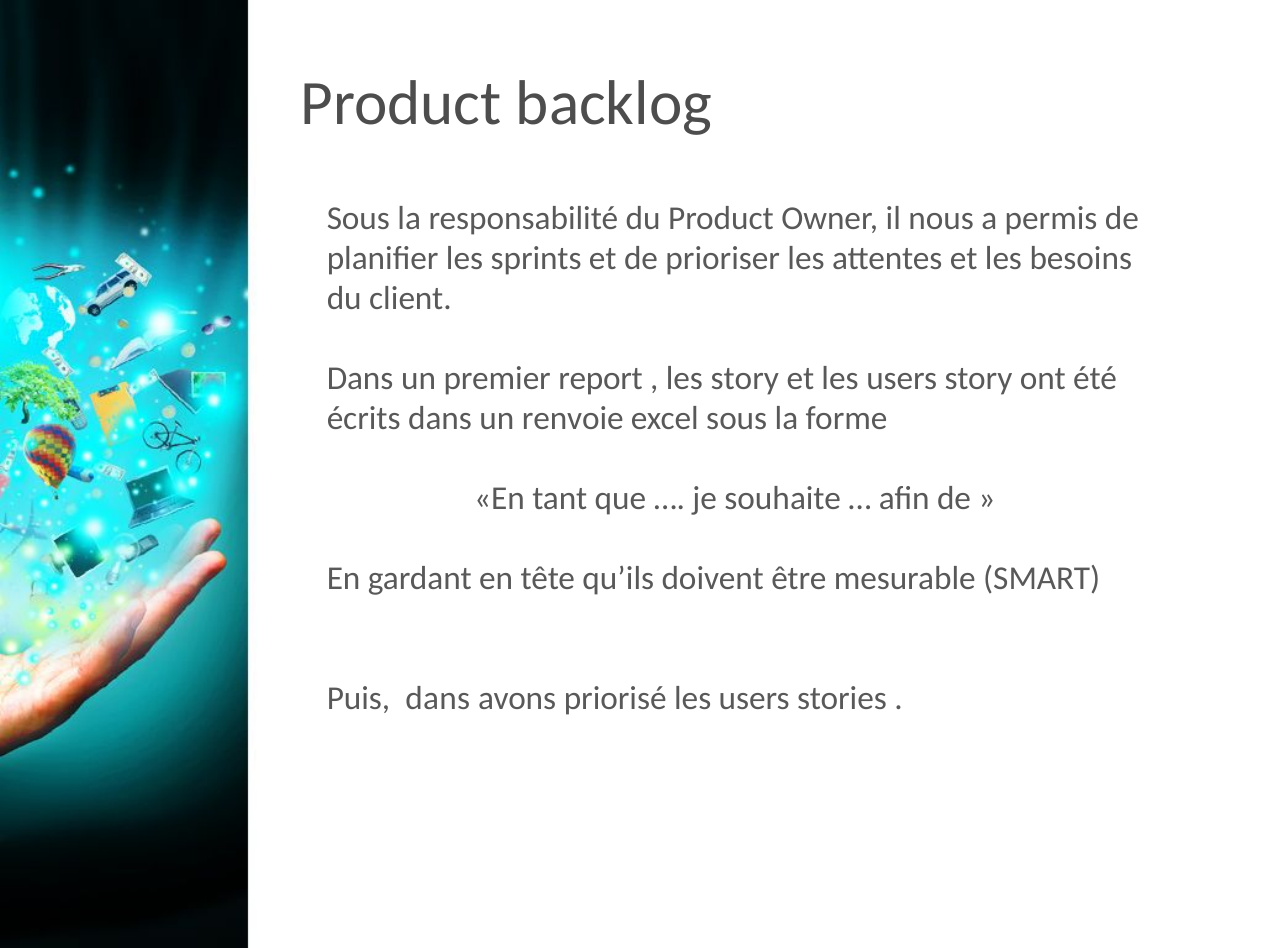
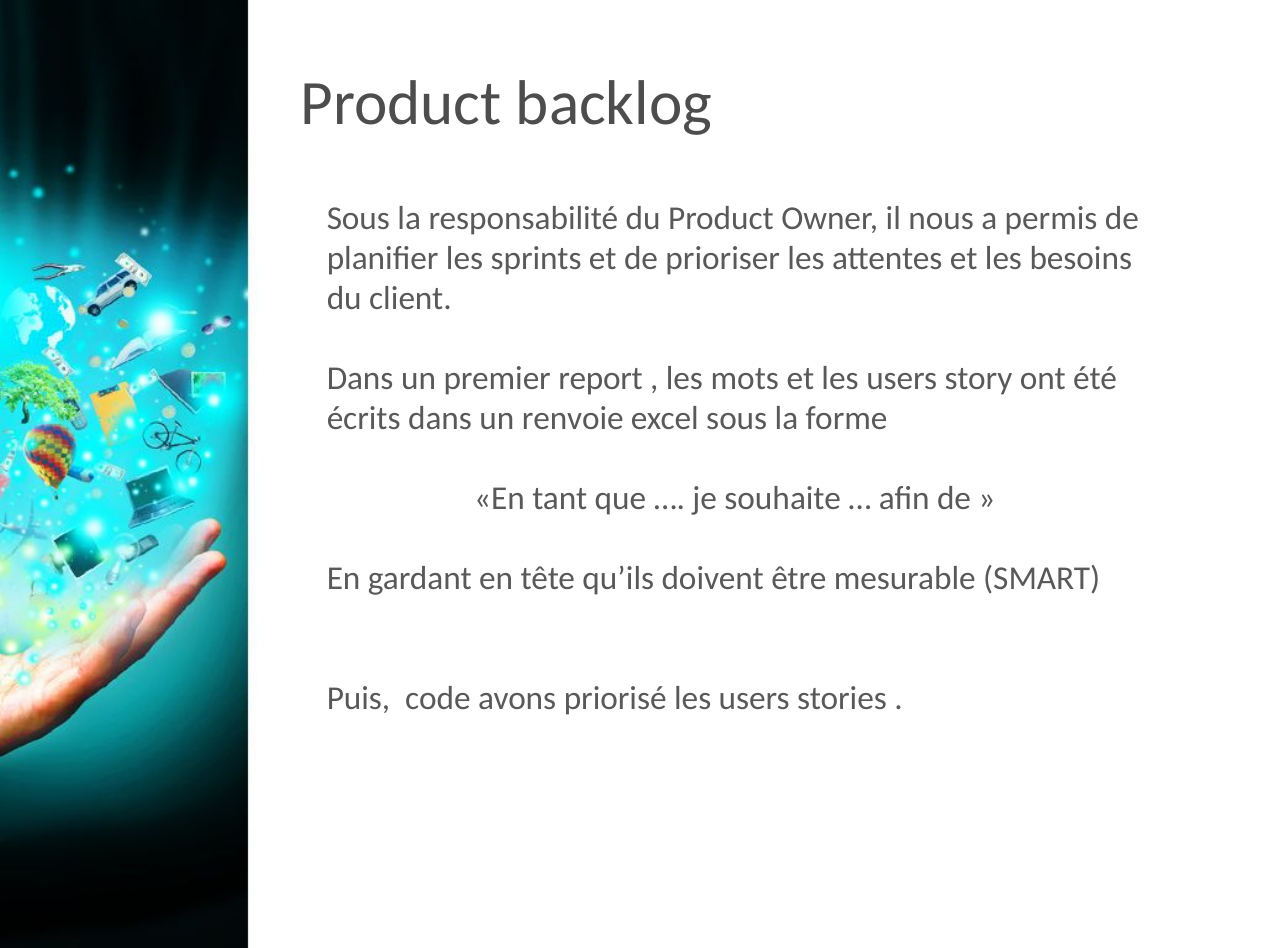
les story: story -> mots
Puis dans: dans -> code
